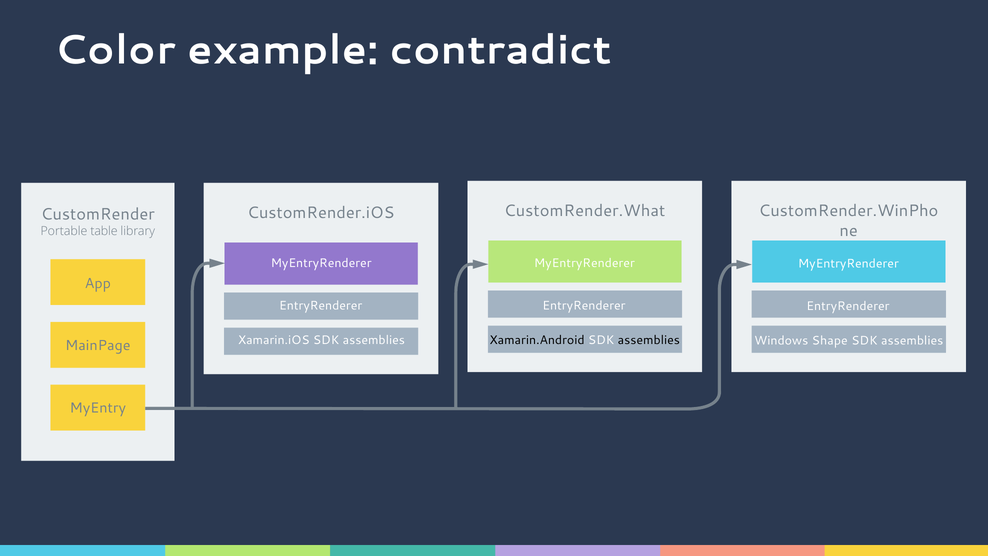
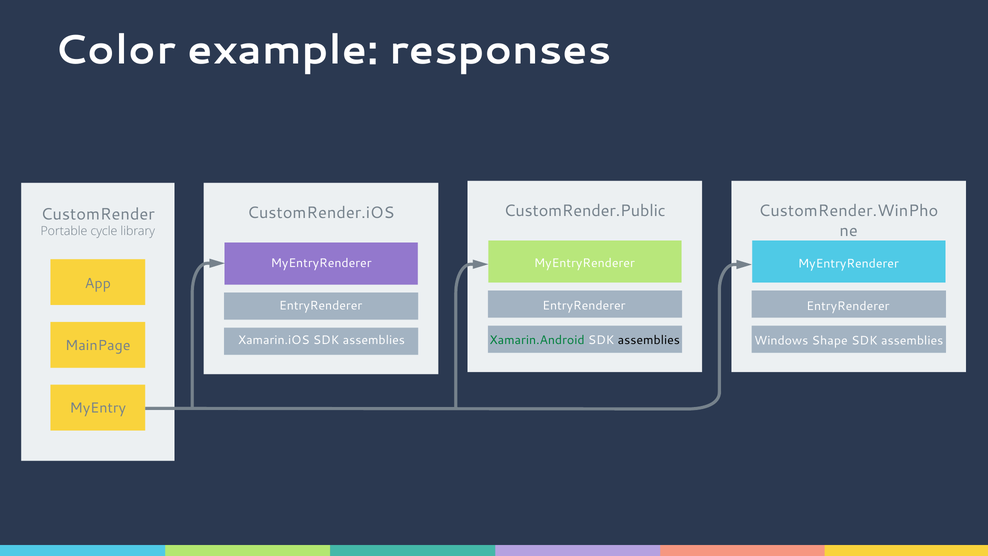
contradict: contradict -> responses
CustomRender.What: CustomRender.What -> CustomRender.Public
table: table -> cycle
Xamarin.Android colour: black -> green
